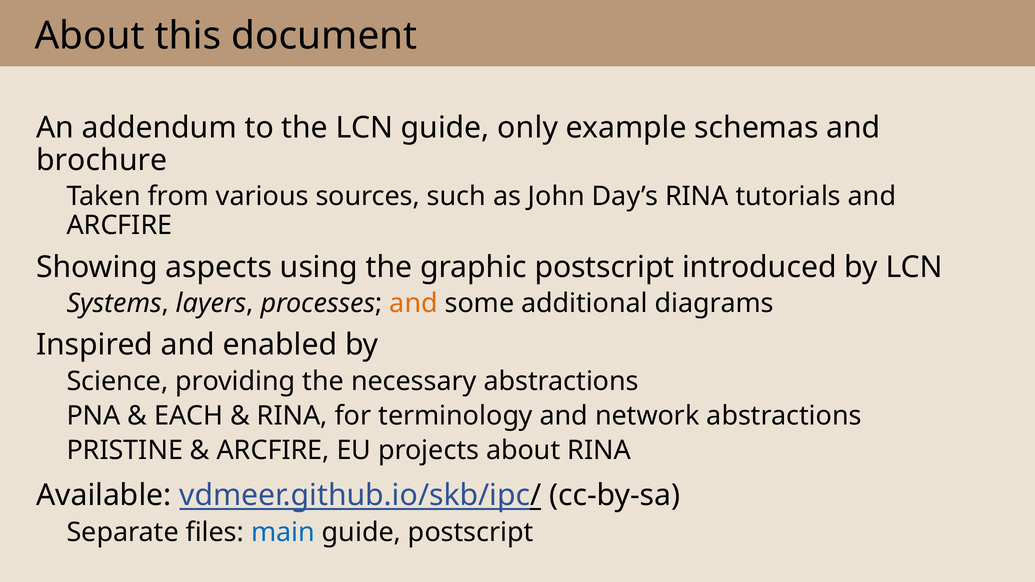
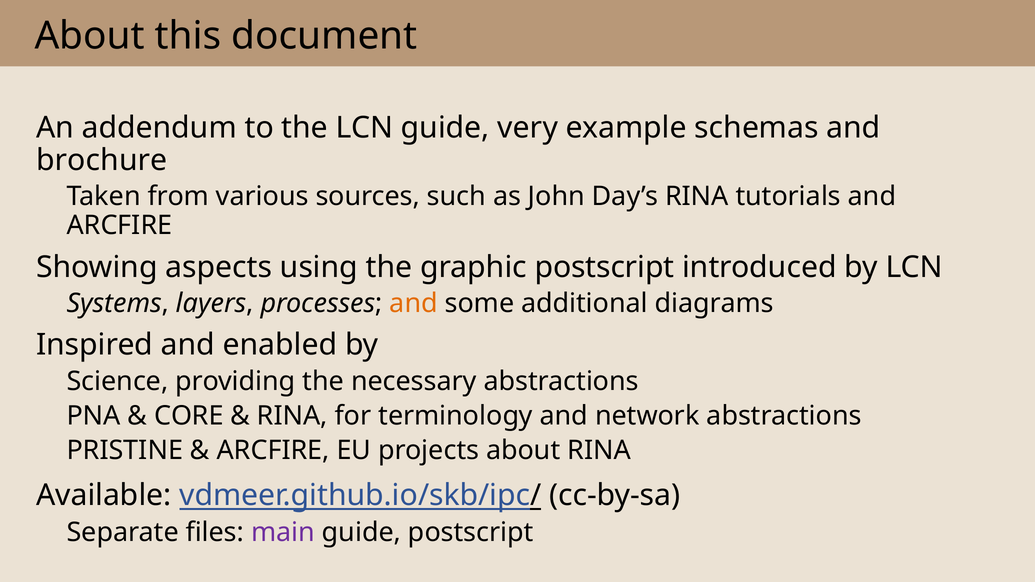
only: only -> very
EACH: EACH -> CORE
main colour: blue -> purple
